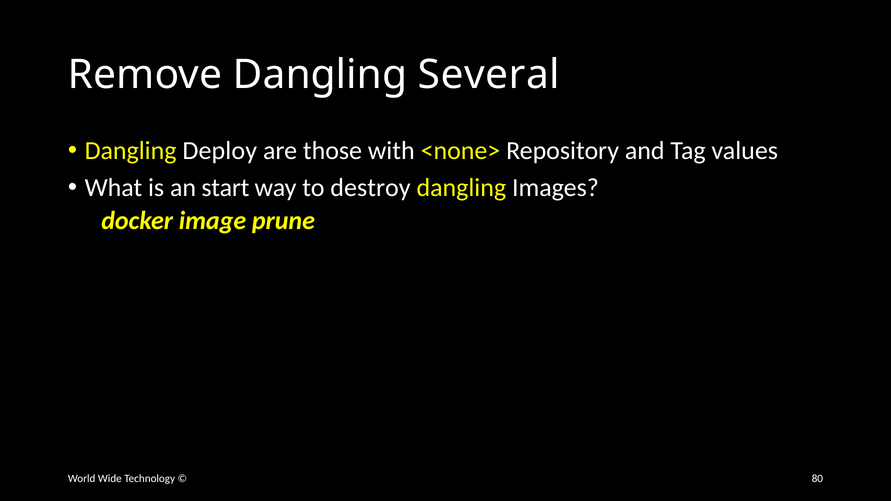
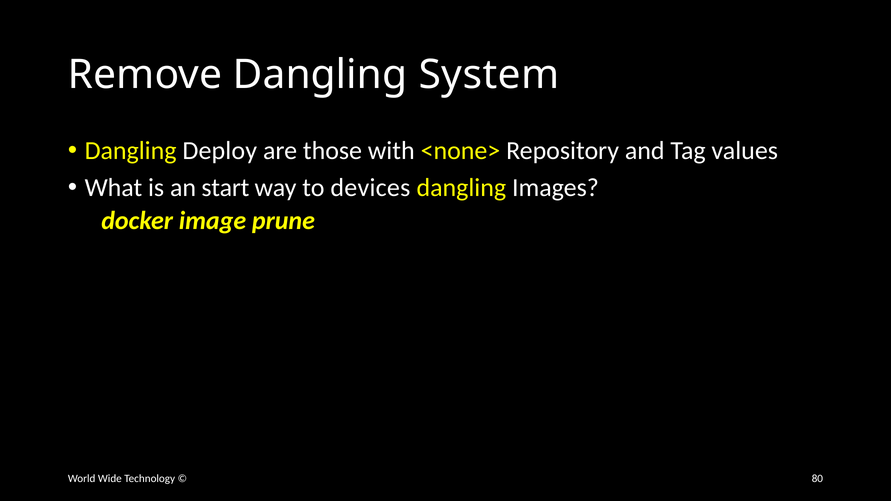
Several: Several -> System
destroy: destroy -> devices
